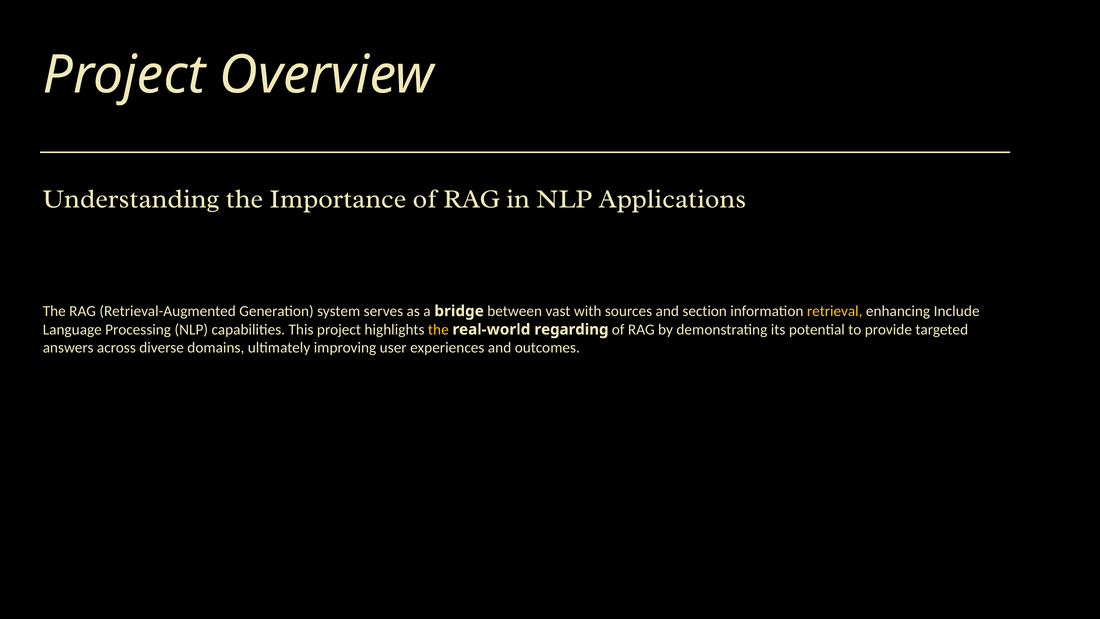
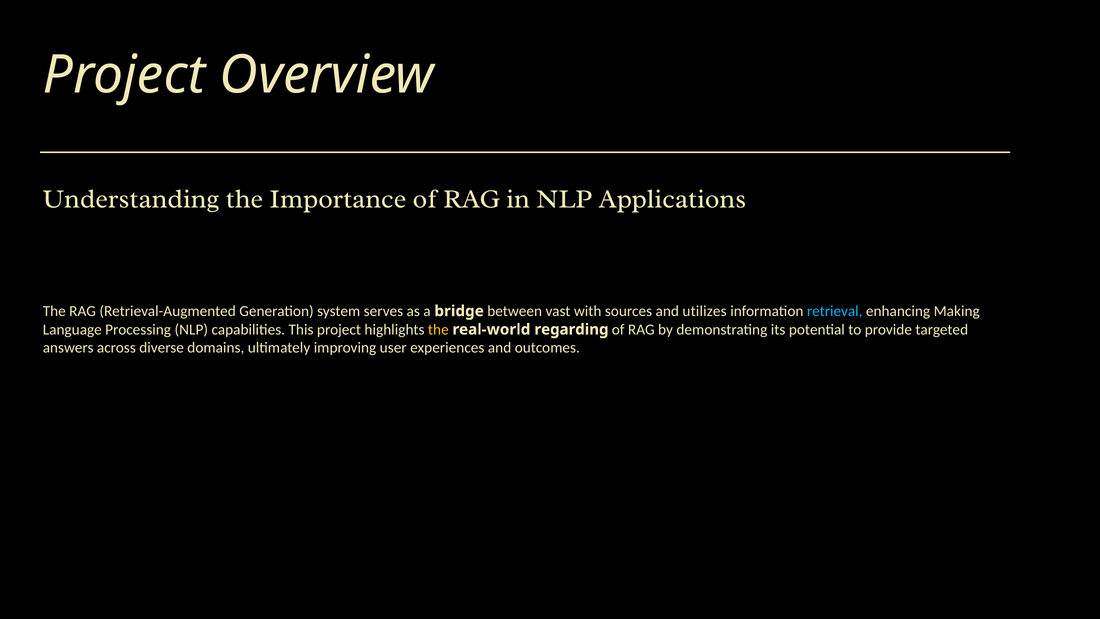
section: section -> utilizes
retrieval colour: yellow -> light blue
Include: Include -> Making
